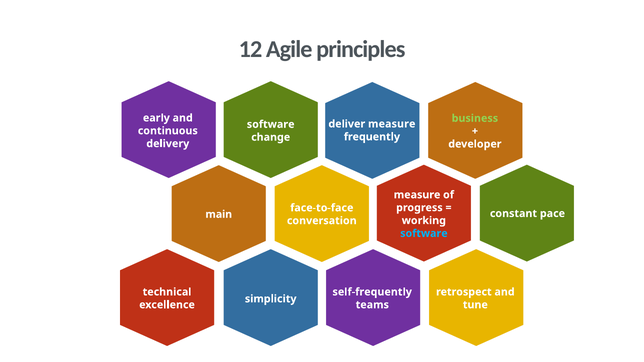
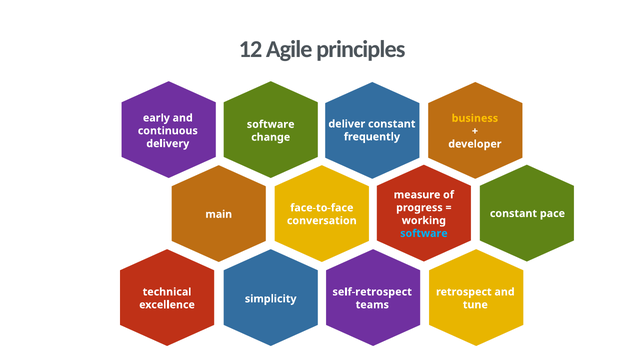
business colour: light green -> yellow
deliver measure: measure -> constant
self-frequently: self-frequently -> self-retrospect
